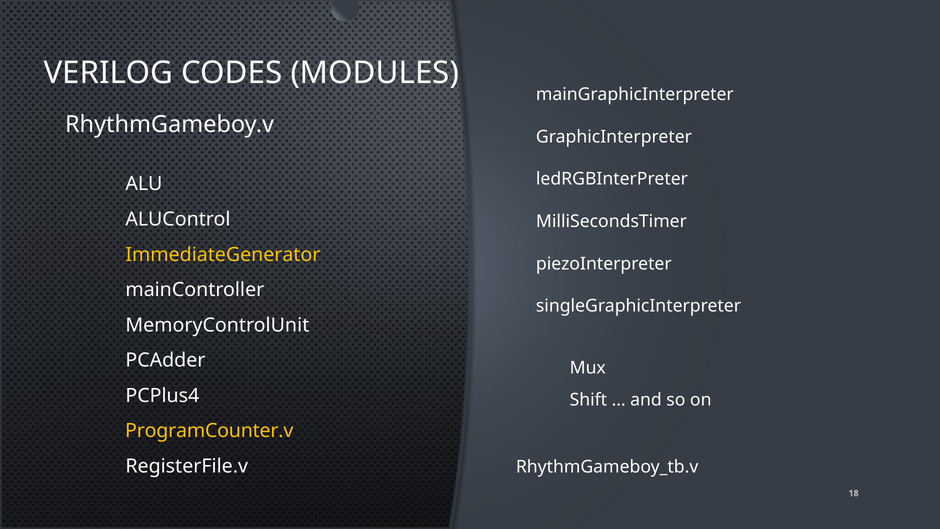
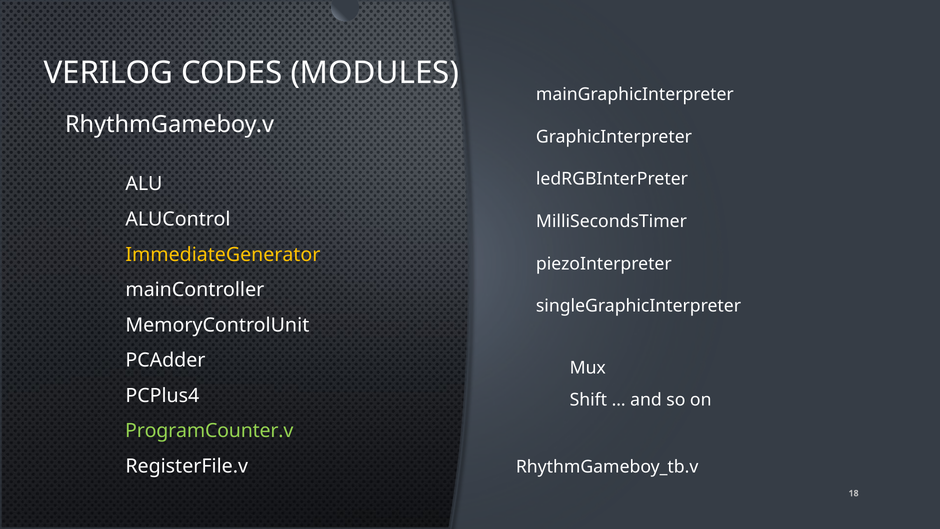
ProgramCounter.v colour: yellow -> light green
